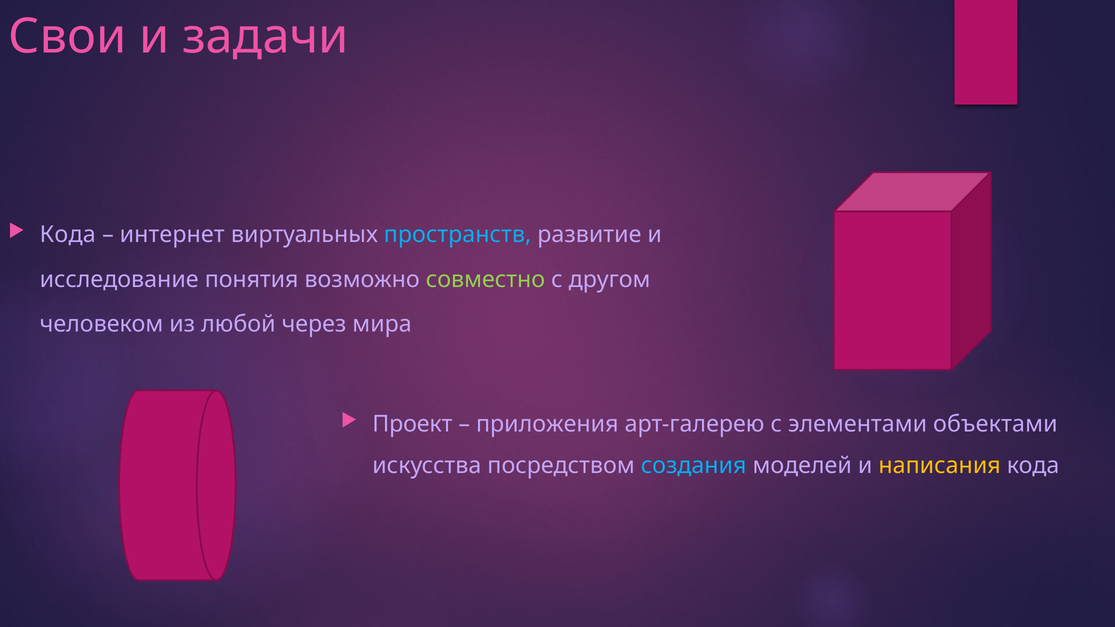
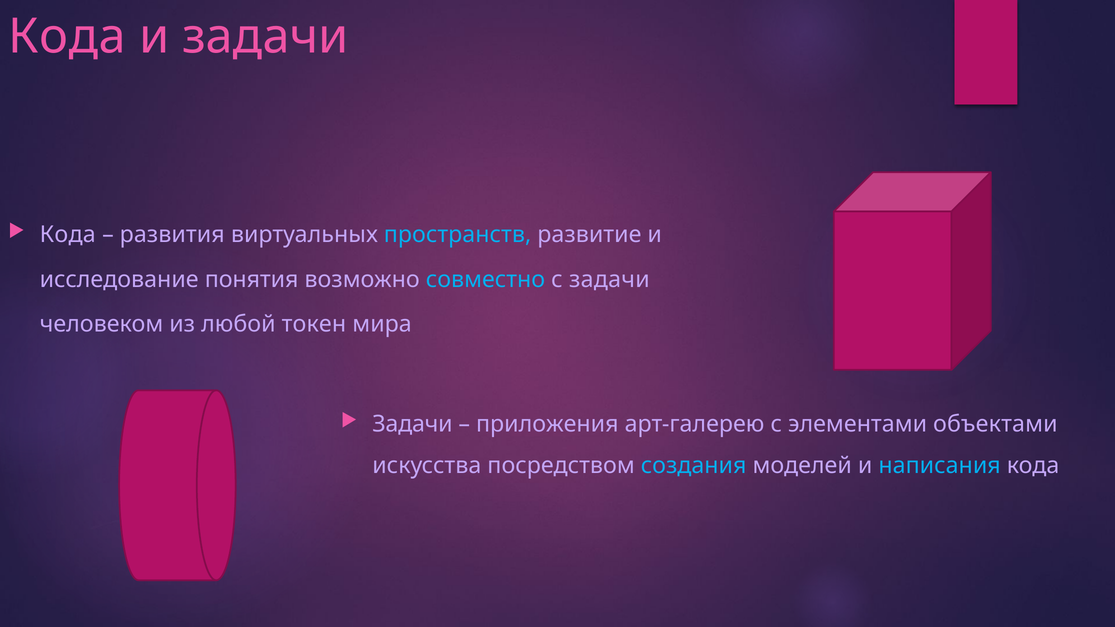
Свои at (67, 37): Свои -> Кода
интернет: интернет -> развития
совместно colour: light green -> light blue
с другом: другом -> задачи
через: через -> токен
Проект at (412, 424): Проект -> Задачи
написания colour: yellow -> light blue
